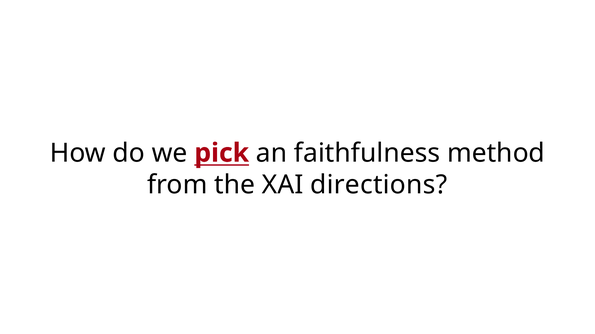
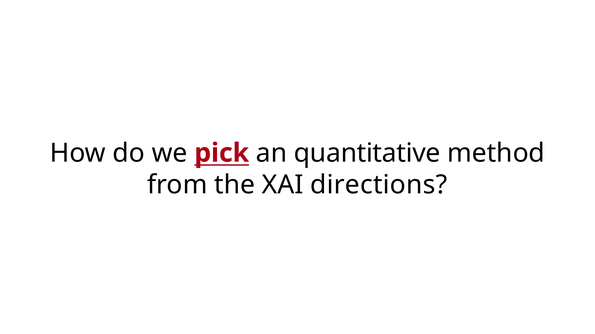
faithfulness: faithfulness -> quantitative
